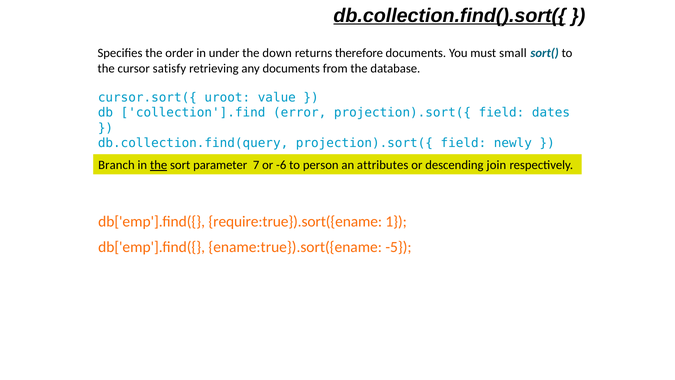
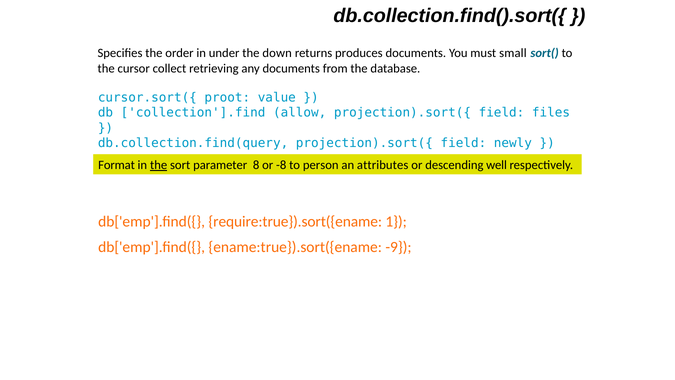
db.collection.find().sort({ underline: present -> none
therefore: therefore -> produces
satisfy: satisfy -> collect
uroot: uroot -> proot
error: error -> allow
dates: dates -> files
Branch: Branch -> Format
7: 7 -> 8
-6: -6 -> -8
join: join -> well
-5: -5 -> -9
